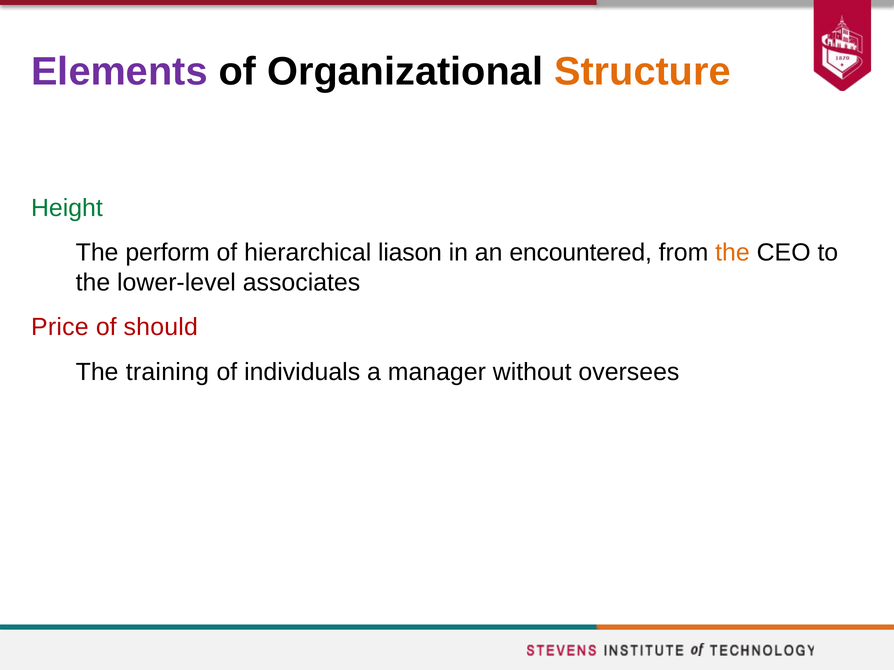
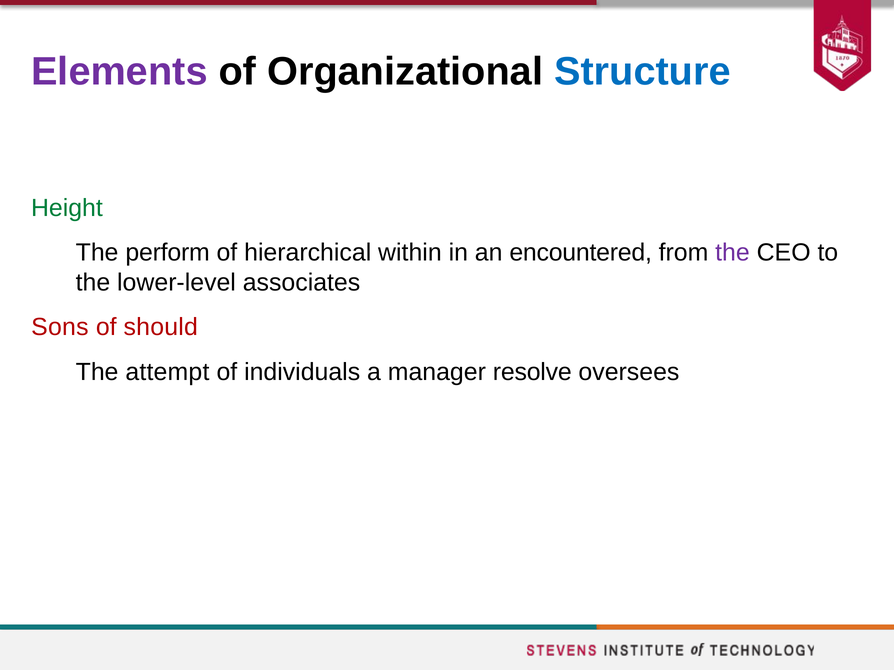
Structure colour: orange -> blue
liason: liason -> within
the at (732, 253) colour: orange -> purple
Price: Price -> Sons
training: training -> attempt
without: without -> resolve
